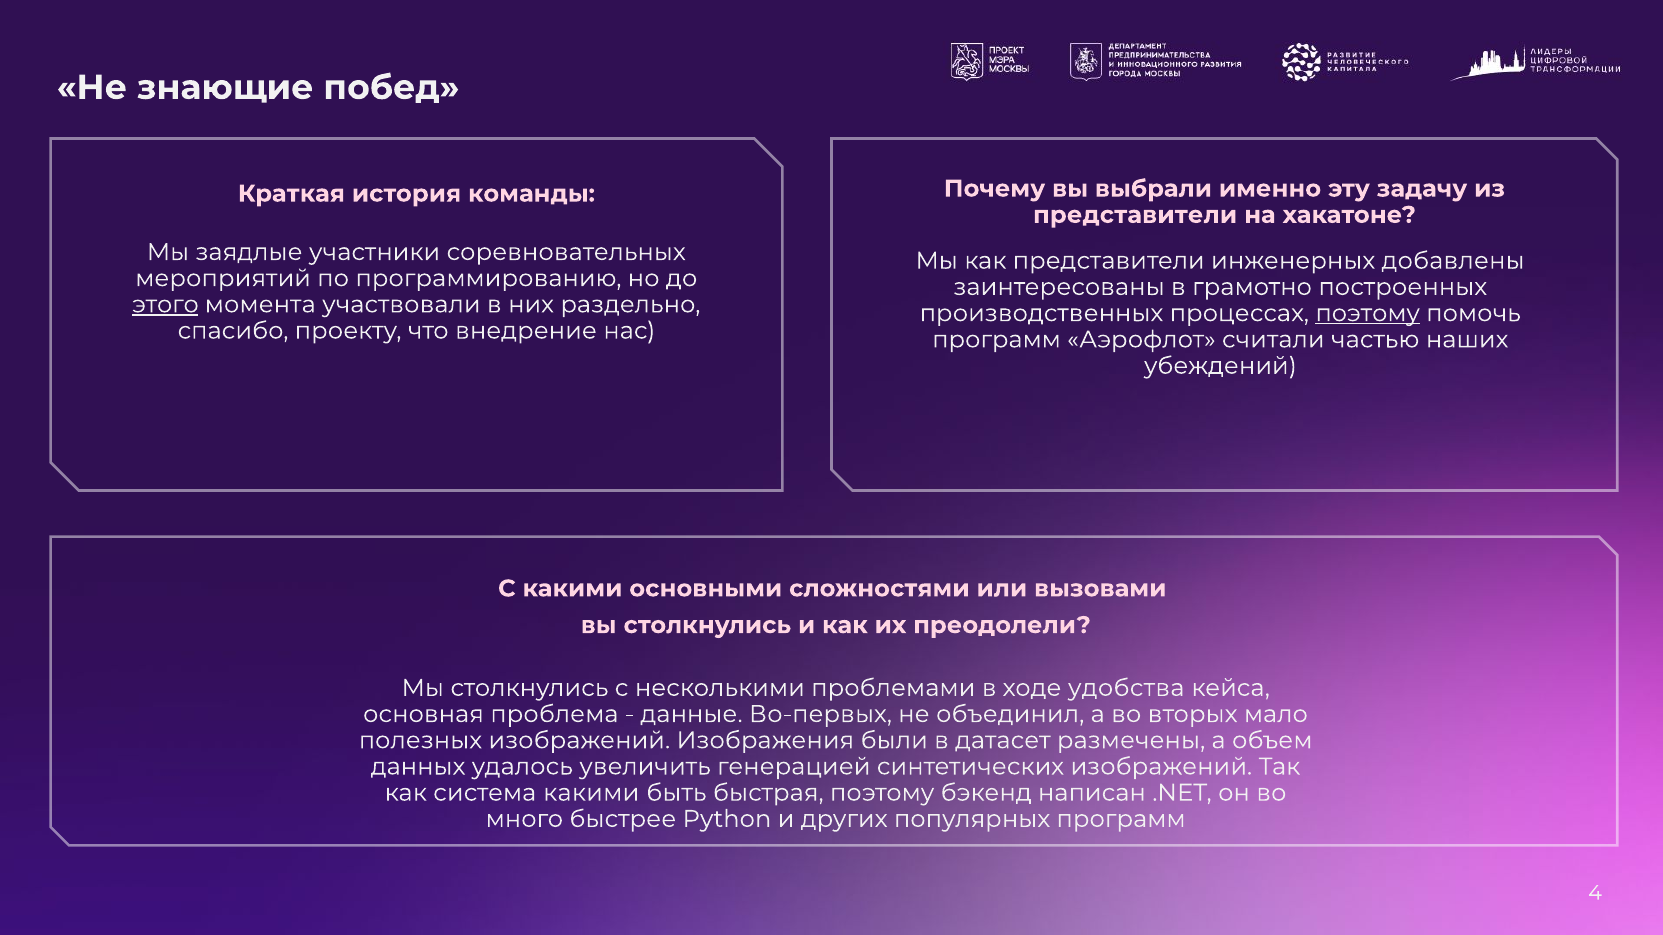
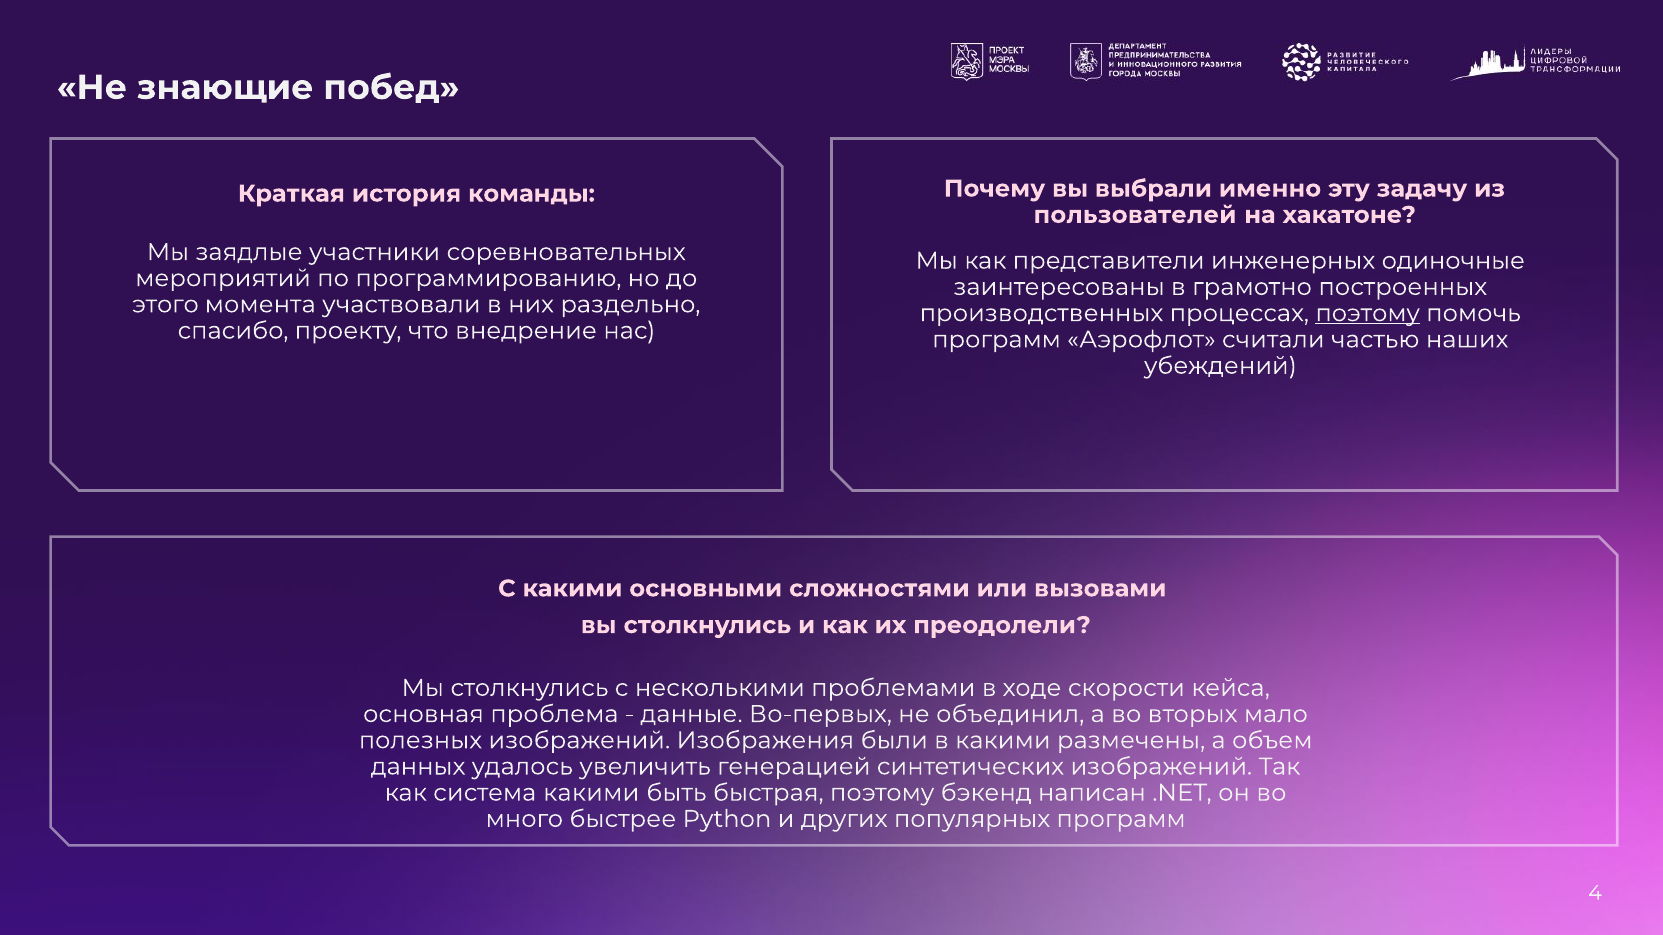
представители at (1135, 215): представители -> пользователей
добавлены: добавлены -> одиночные
этого underline: present -> none
удобства: удобства -> скорости
в датасет: датасет -> какими
